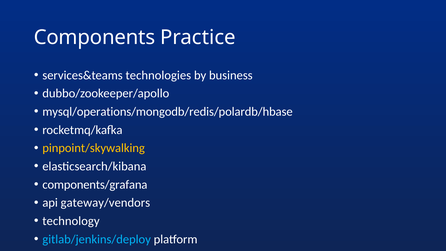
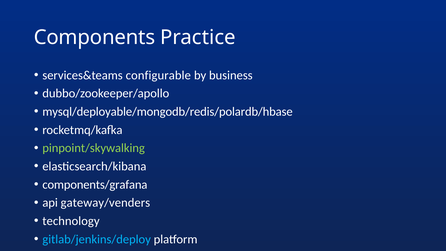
technologies: technologies -> configurable
mysql/operations/mongodb/redis/polardb/hbase: mysql/operations/mongodb/redis/polardb/hbase -> mysql/deployable/mongodb/redis/polardb/hbase
pinpoint/skywalking colour: yellow -> light green
gateway/vendors: gateway/vendors -> gateway/venders
